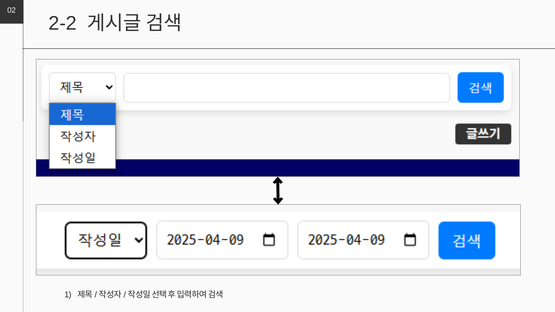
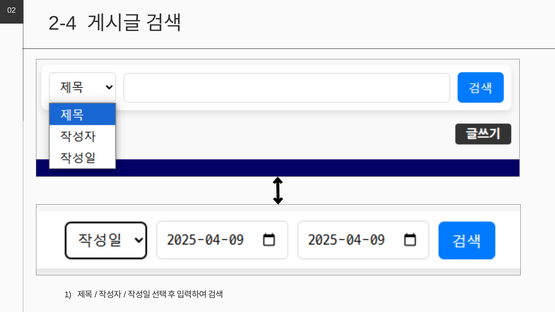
2-2: 2-2 -> 2-4
